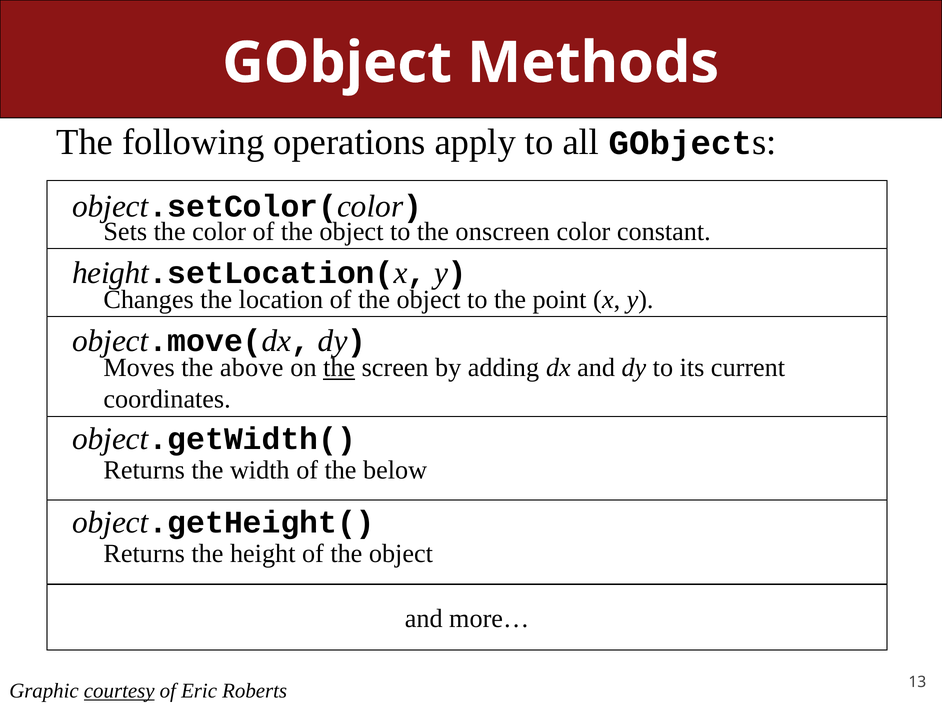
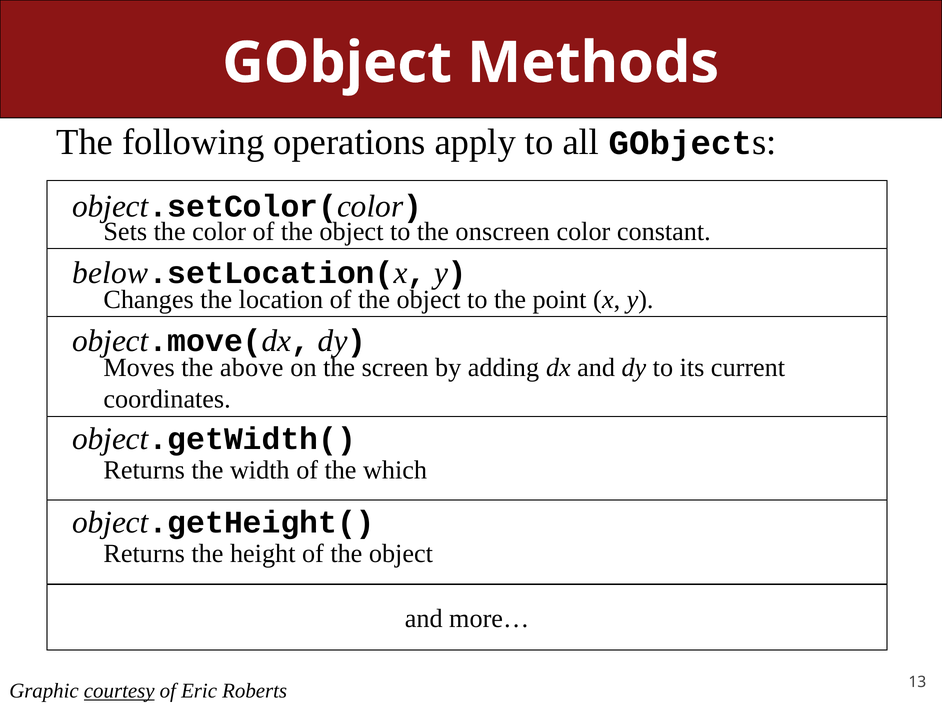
height at (110, 273): height -> below
the at (339, 368) underline: present -> none
below: below -> which
